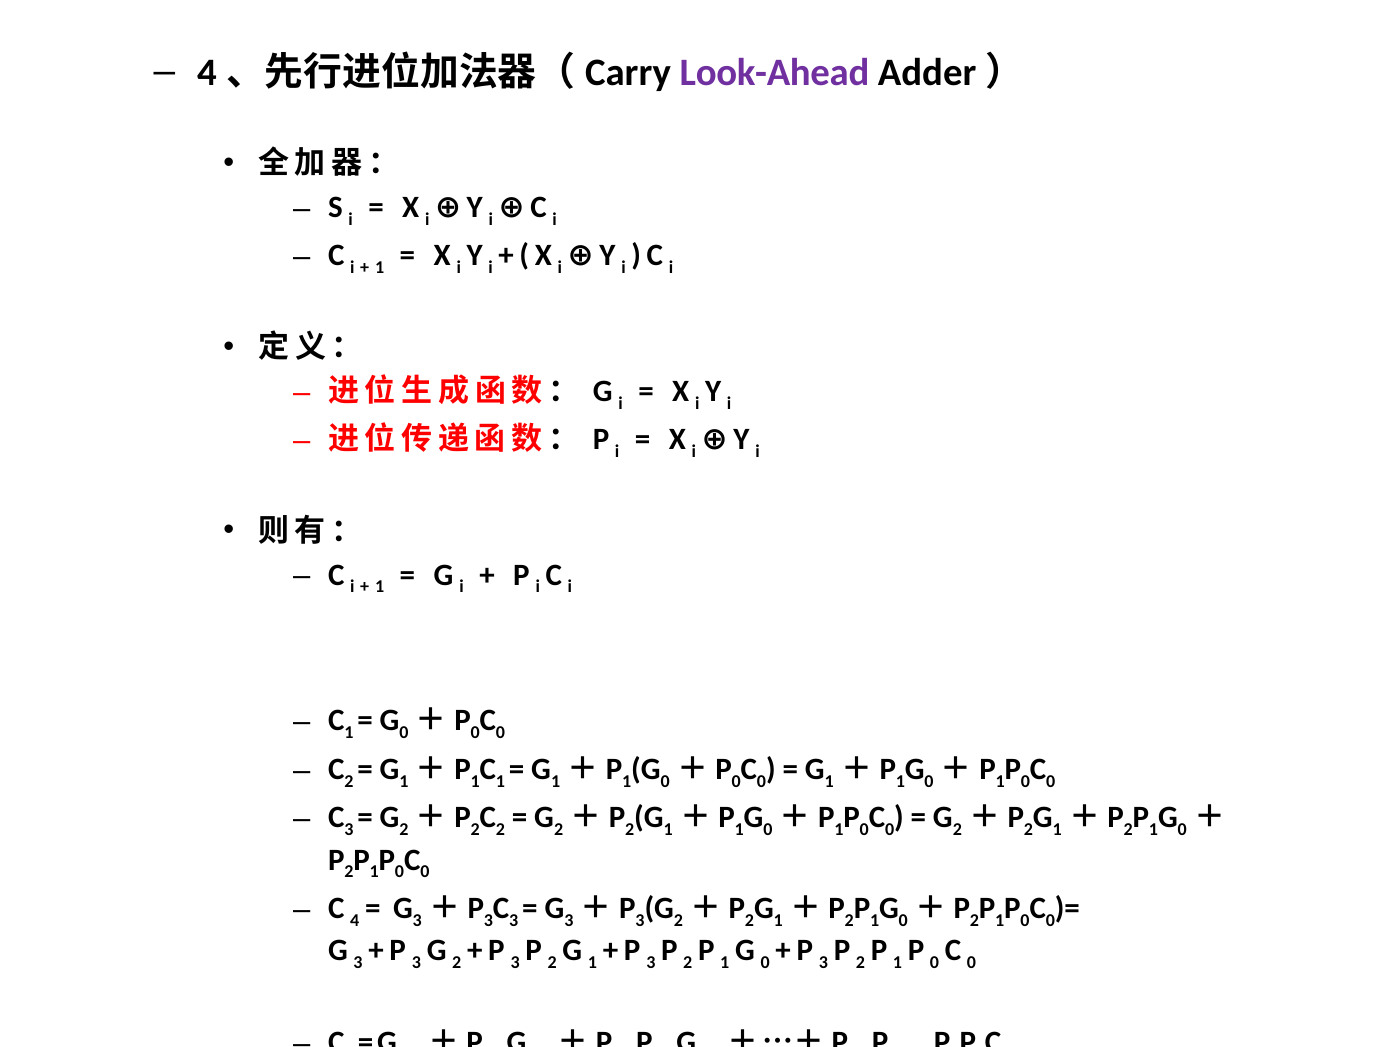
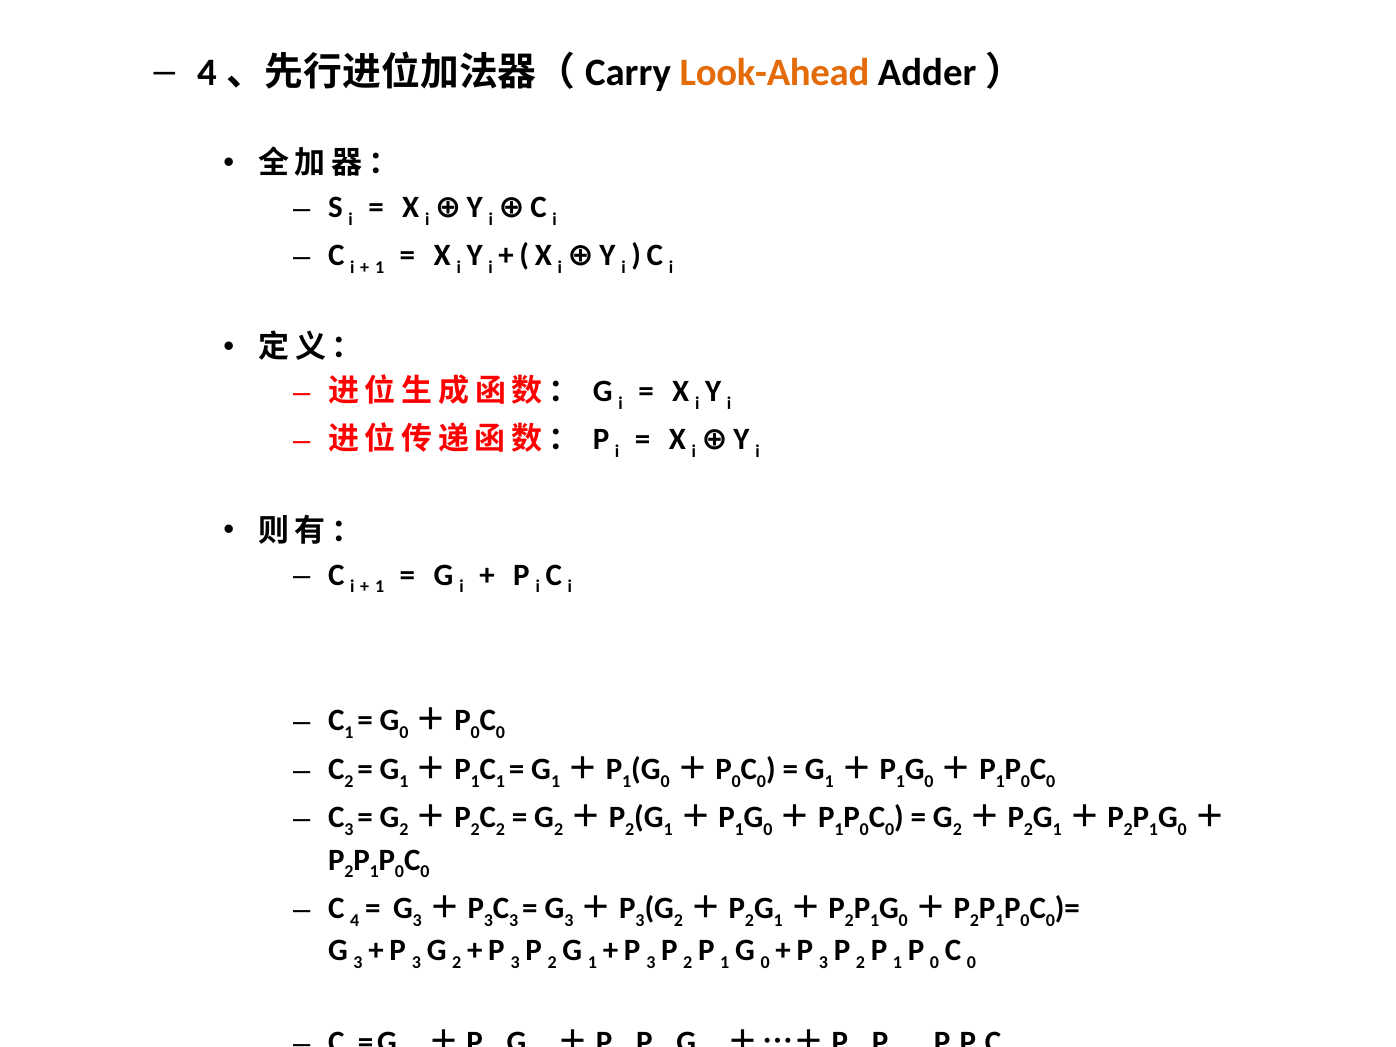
Look-Ahead colour: purple -> orange
